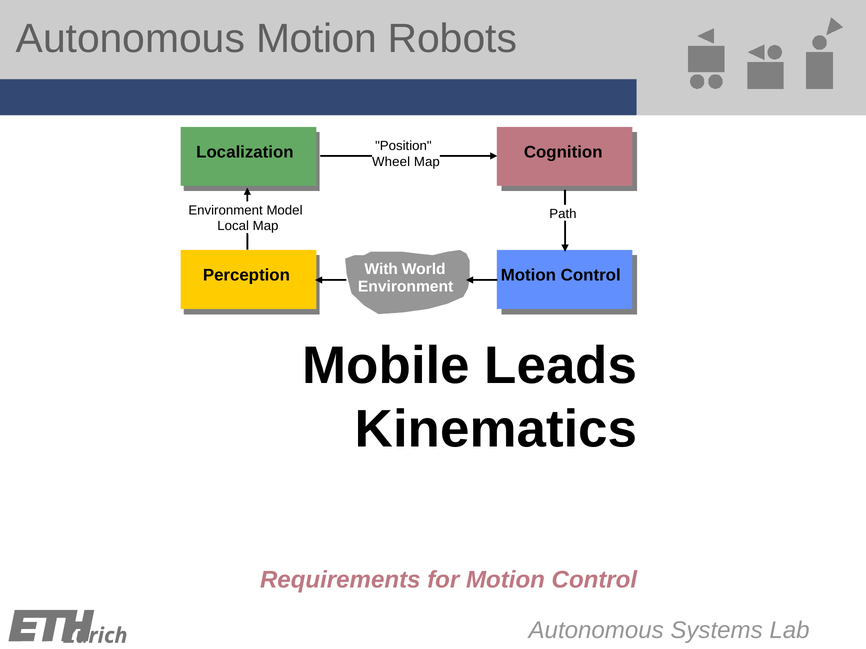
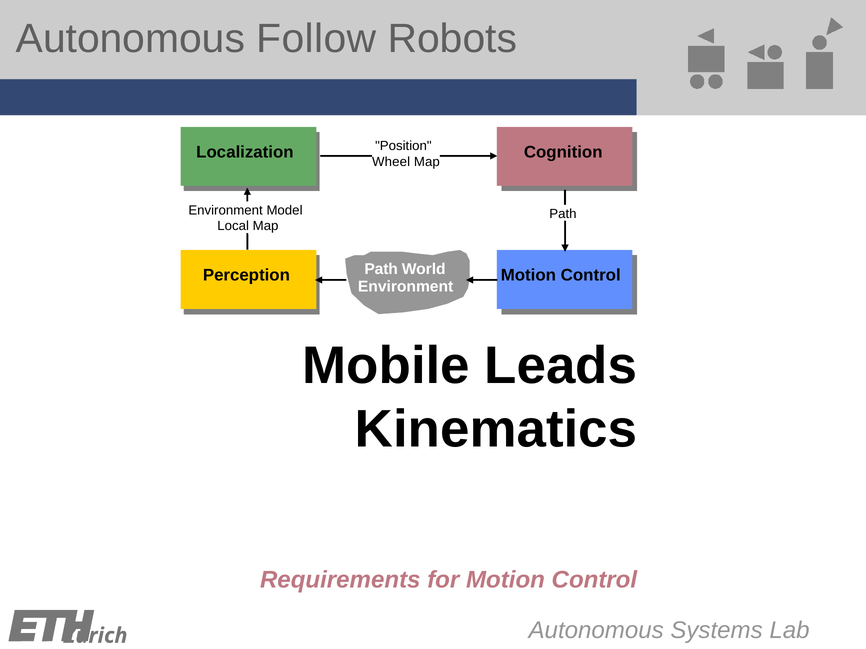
Motion at (317, 39): Motion -> Follow
With at (381, 269): With -> Path
